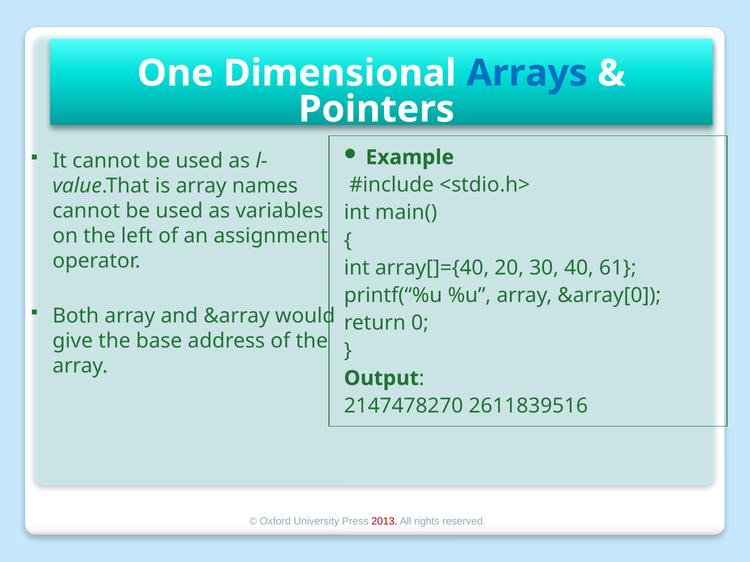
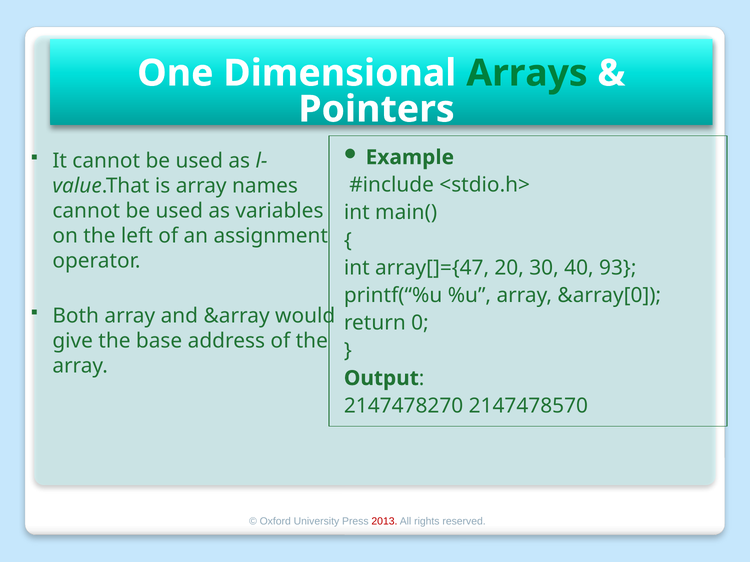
Arrays colour: blue -> green
array[]={40: array[]={40 -> array[]={47
61: 61 -> 93
2611839516: 2611839516 -> 2147478570
